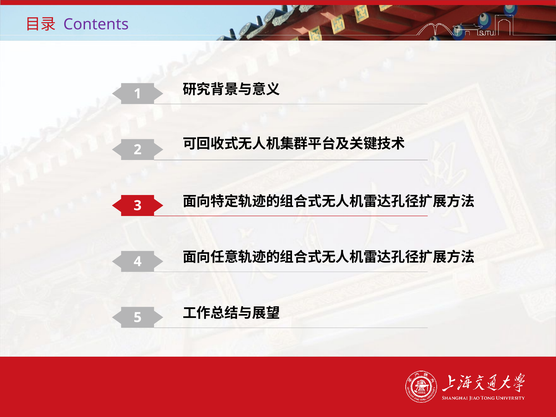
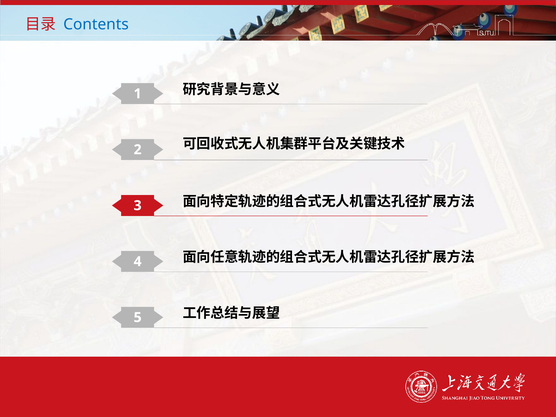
Contents colour: purple -> blue
